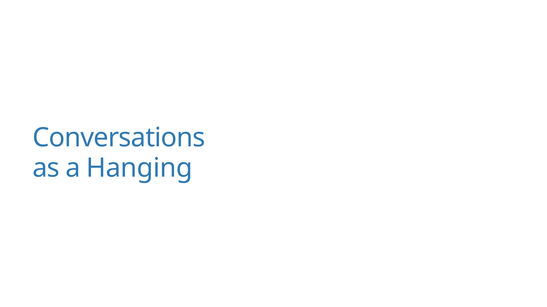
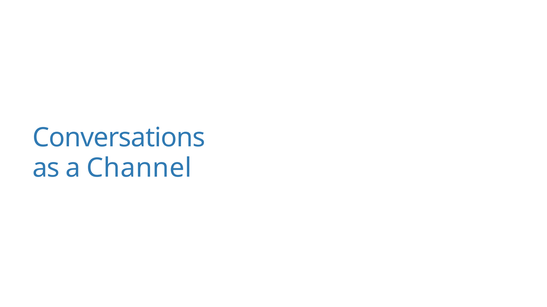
Hanging: Hanging -> Channel
